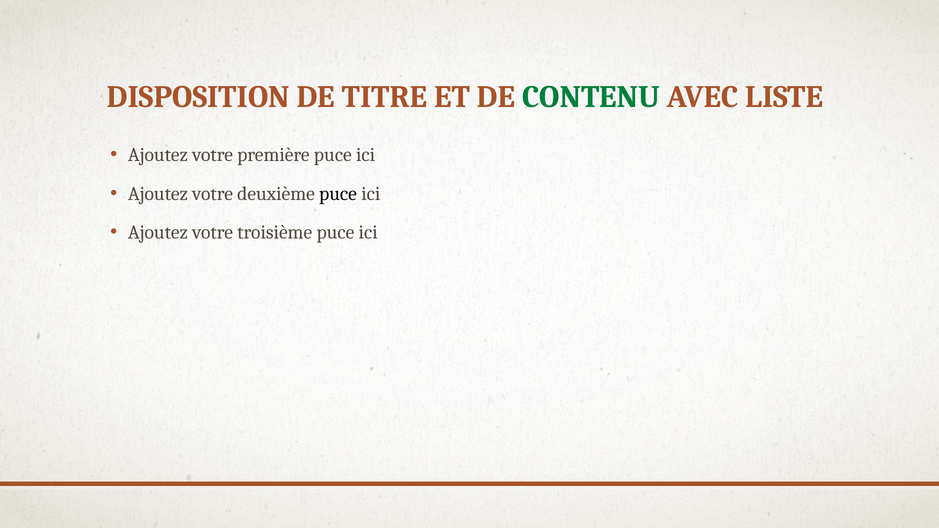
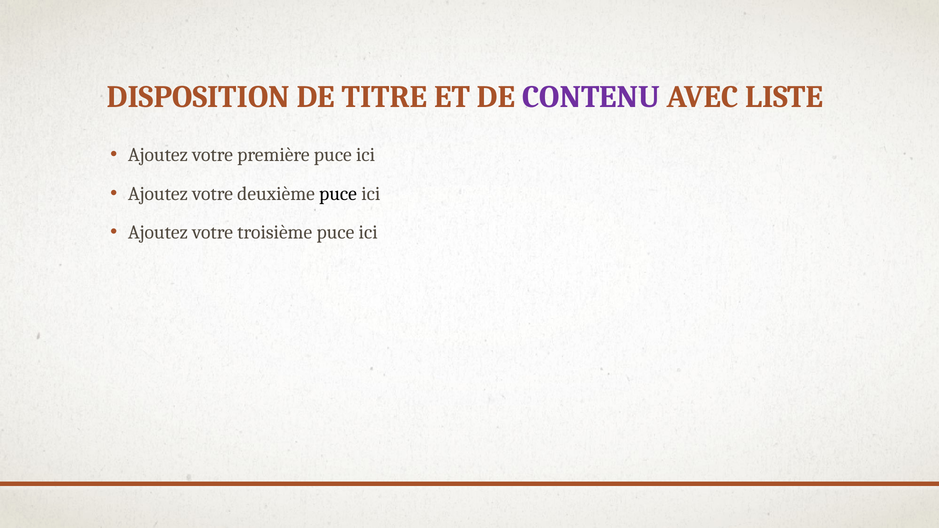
CONTENU colour: green -> purple
